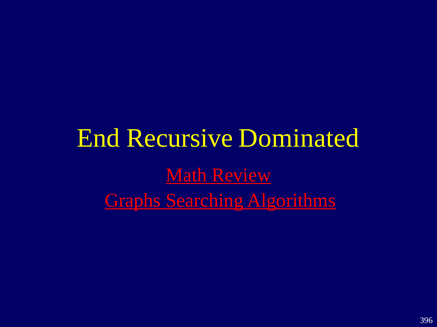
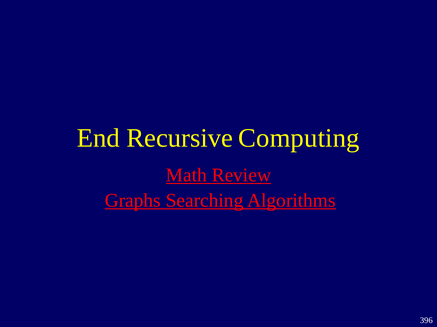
Dominated: Dominated -> Computing
